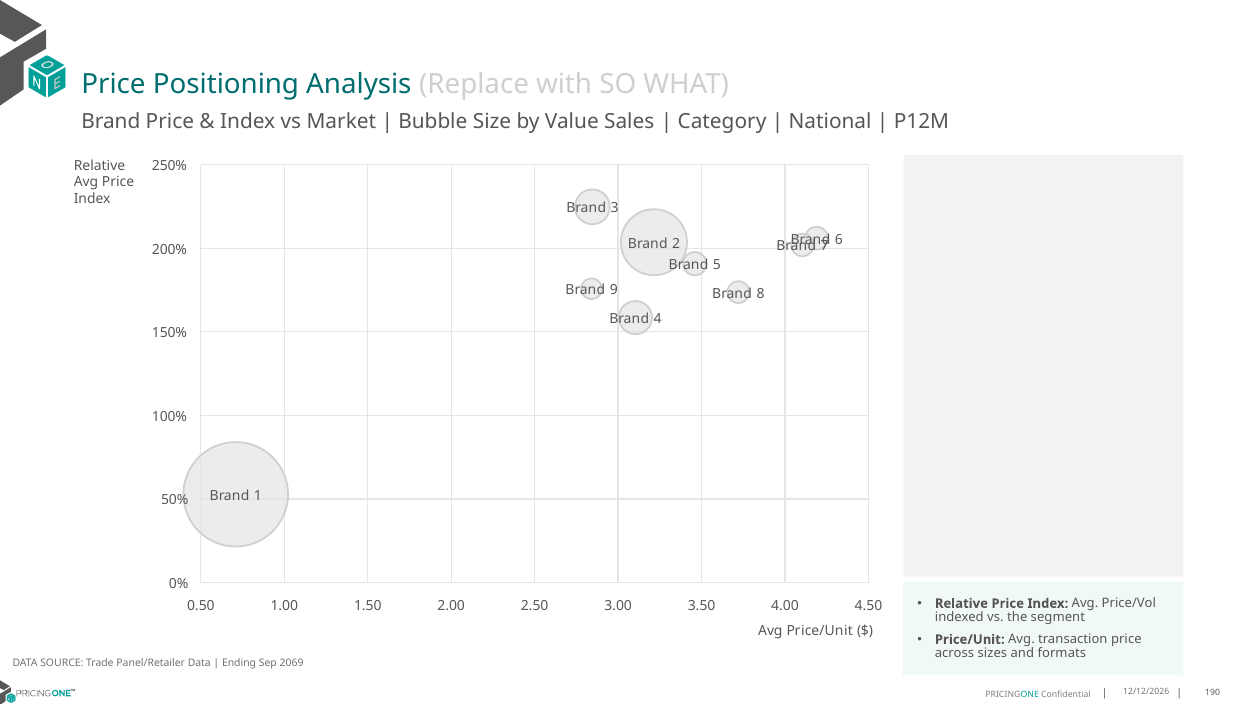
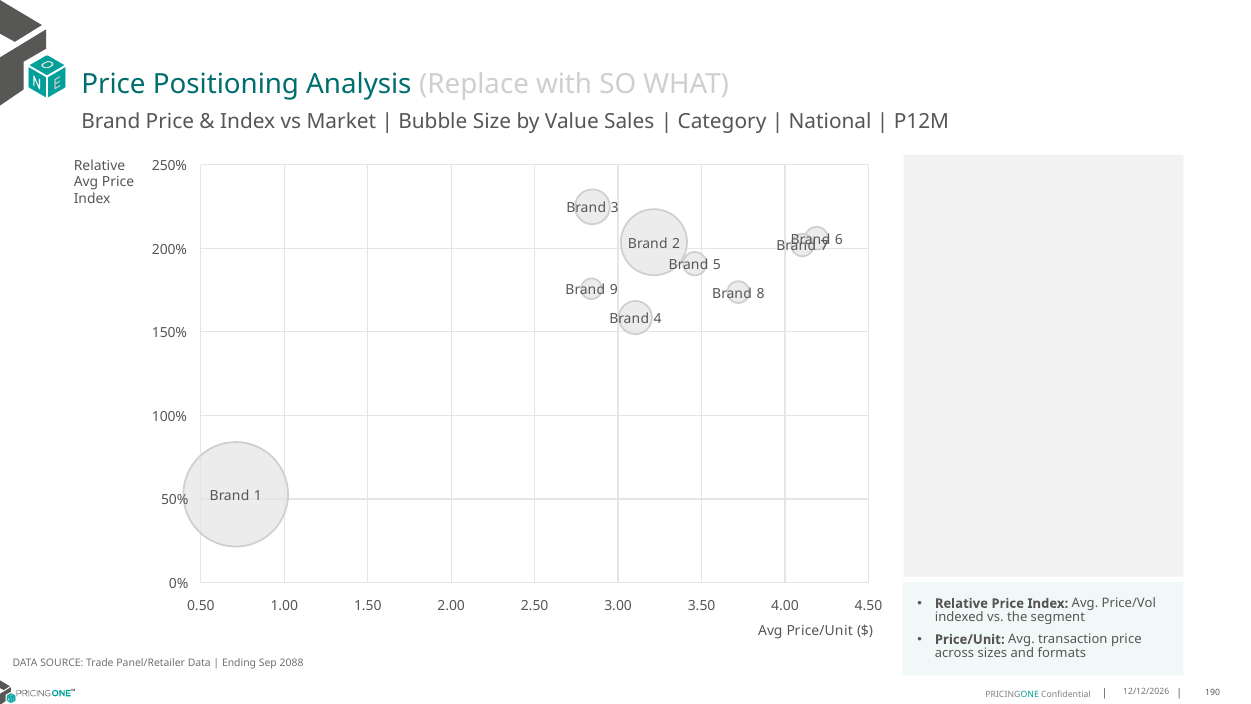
2069: 2069 -> 2088
